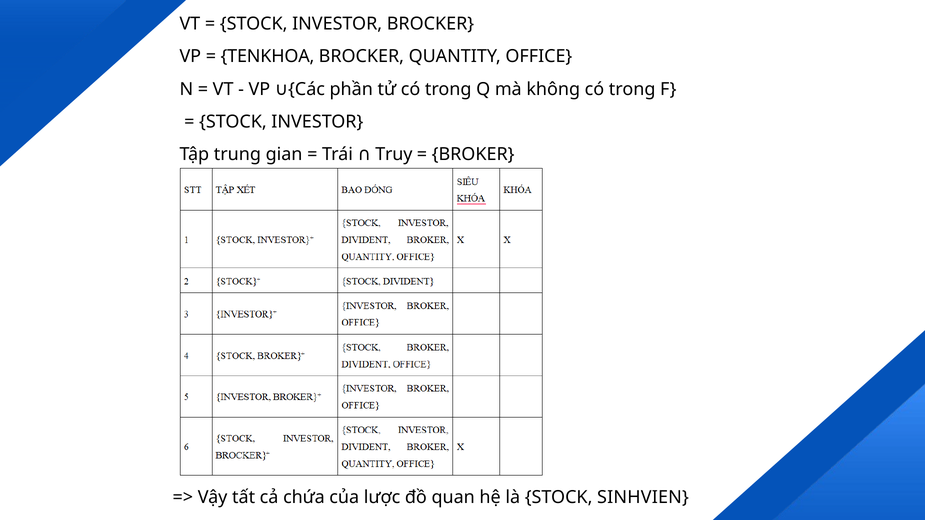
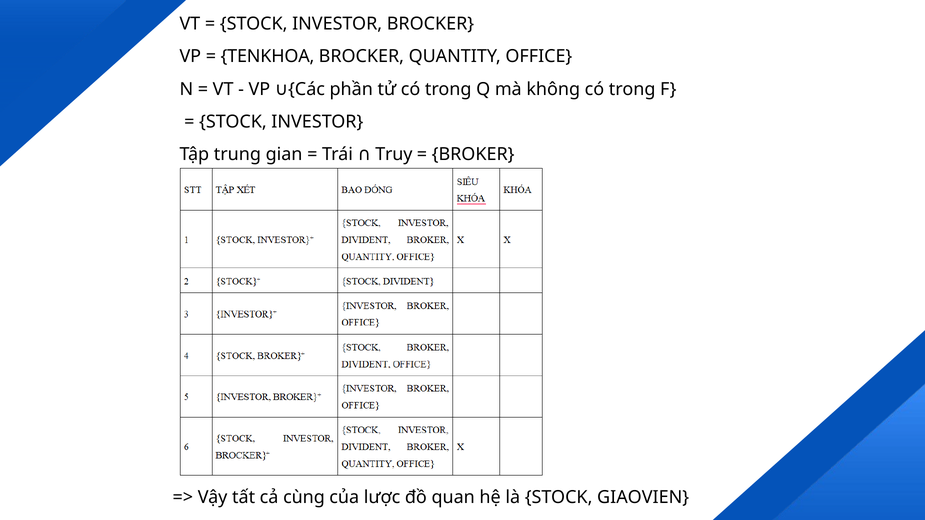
chứa: chứa -> cùng
SINHVIEN: SINHVIEN -> GIAOVIEN
